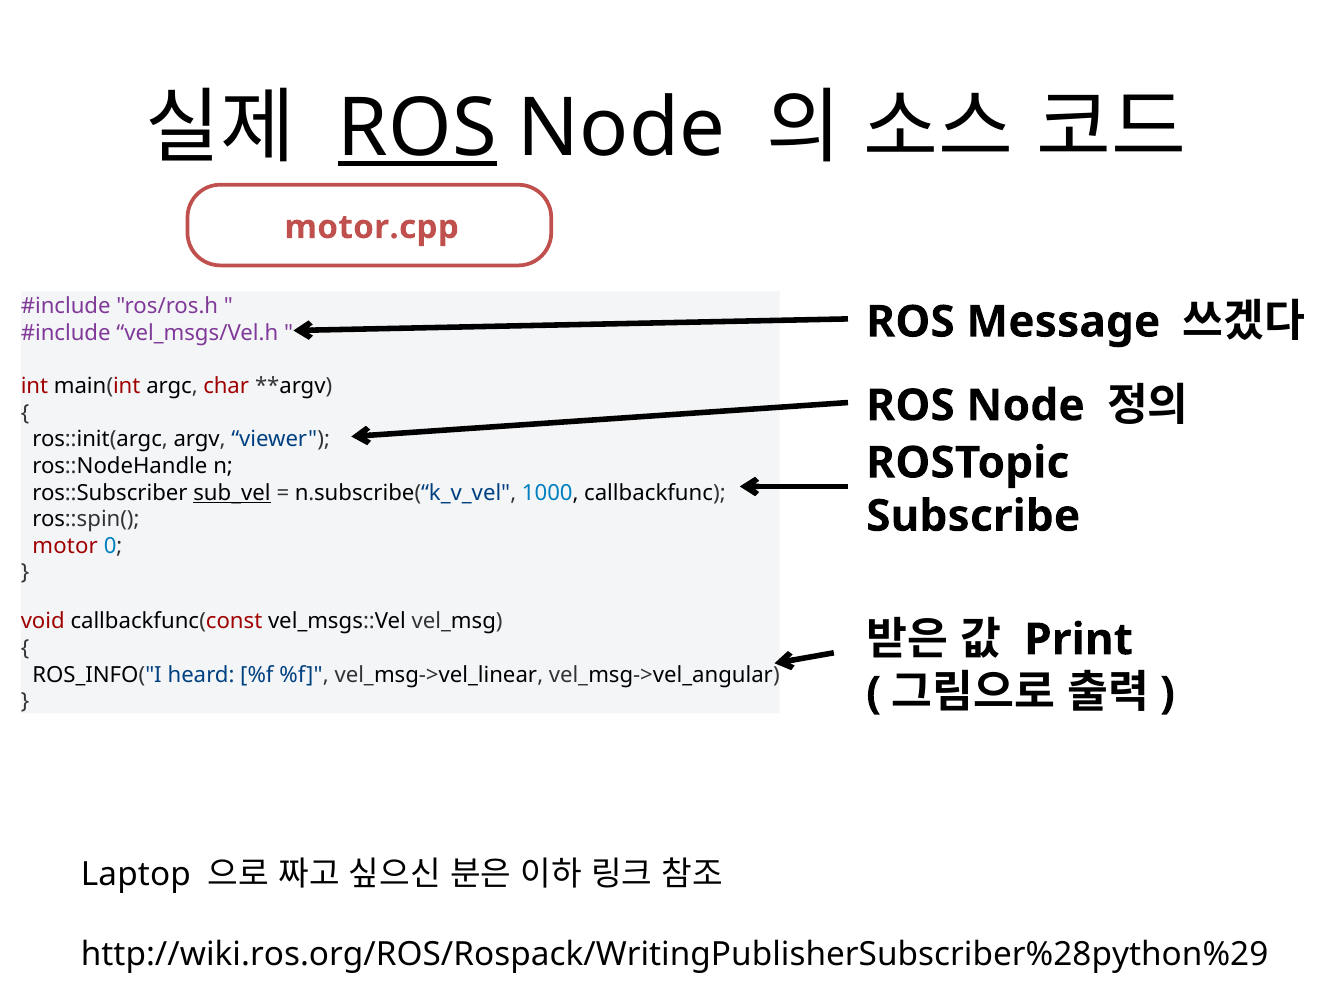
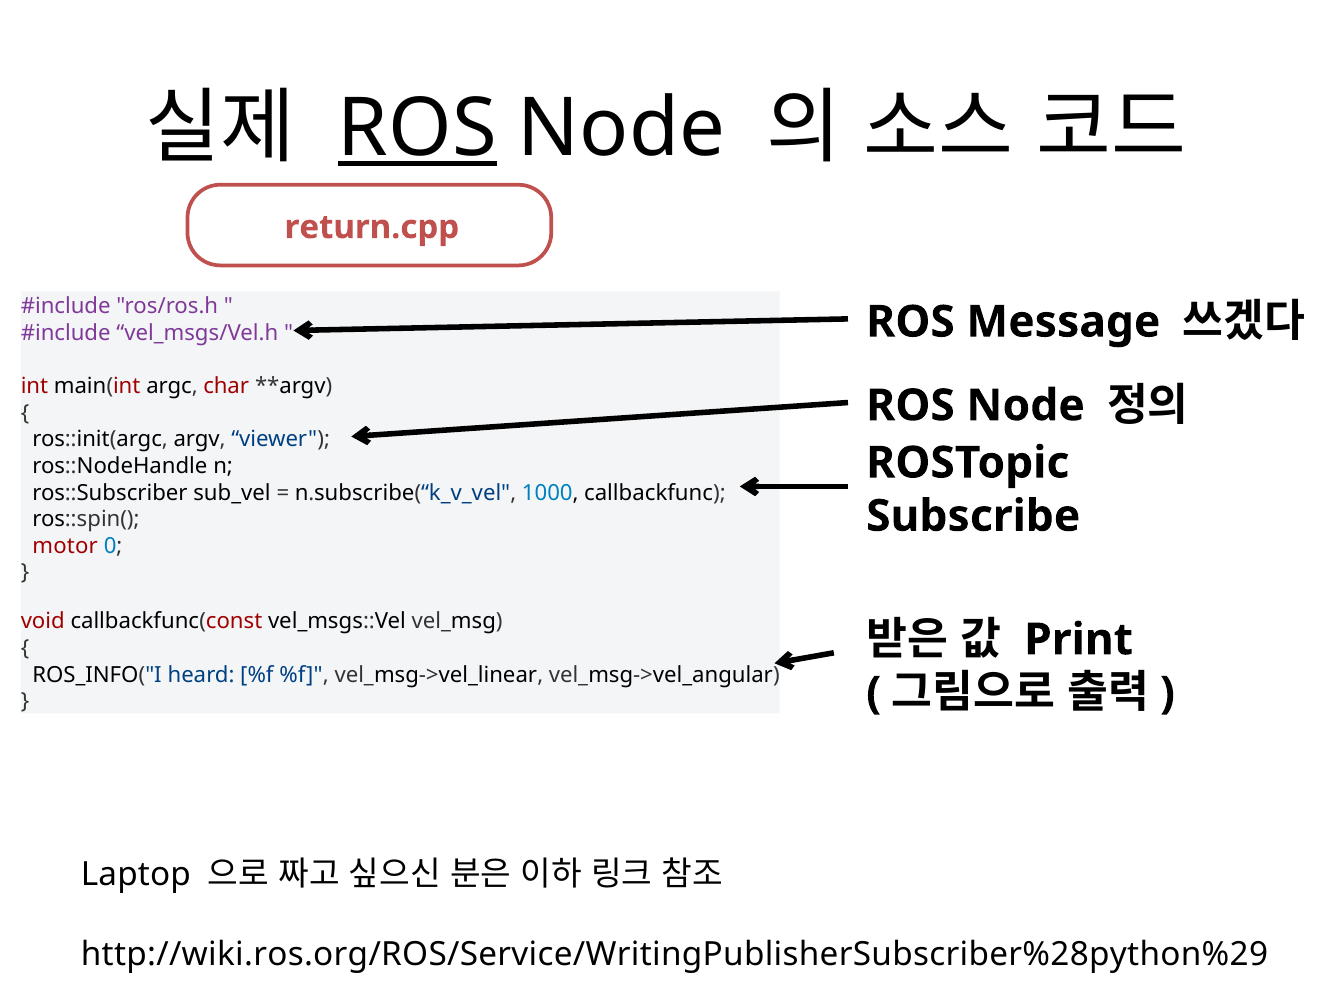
motor.cpp: motor.cpp -> return.cpp
sub_vel underline: present -> none
http://wiki.ros.org/ROS/Rospack/WritingPublisherSubscriber%28python%29: http://wiki.ros.org/ROS/Rospack/WritingPublisherSubscriber%28python%29 -> http://wiki.ros.org/ROS/Service/WritingPublisherSubscriber%28python%29
